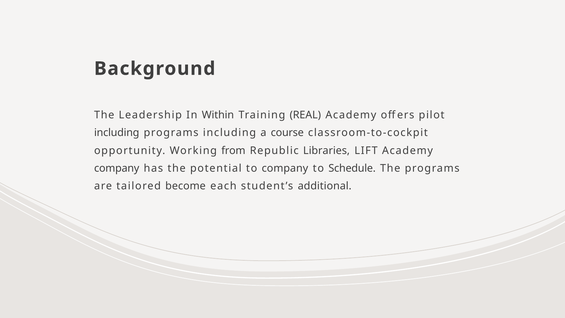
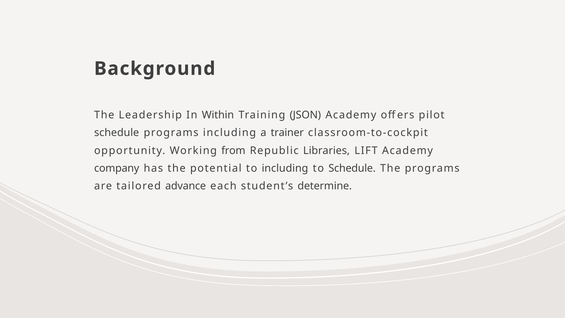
REAL: REAL -> JSON
including at (117, 133): including -> schedule
course: course -> trainer
to company: company -> including
become: become -> advance
additional: additional -> determine
